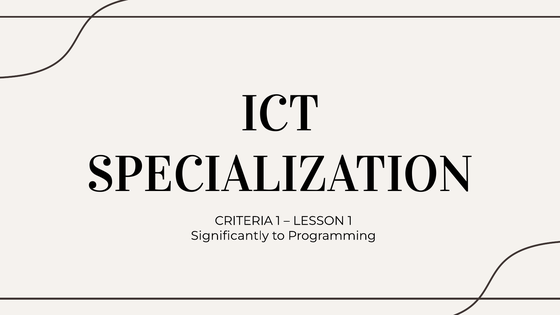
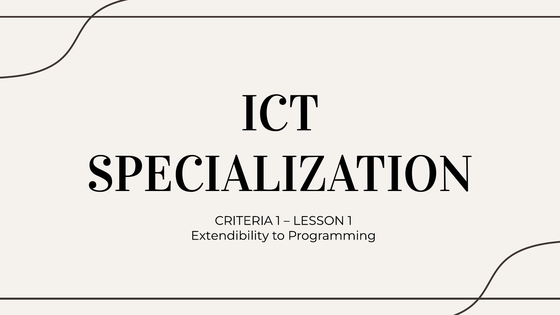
Significantly: Significantly -> Extendibility
